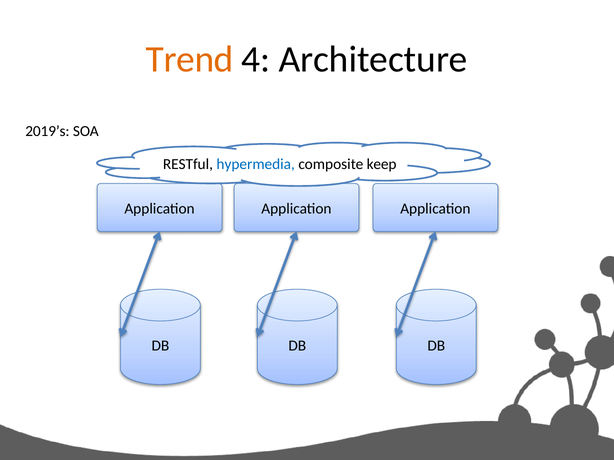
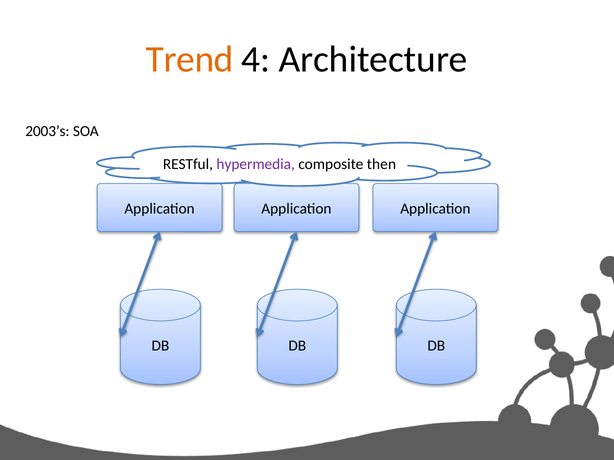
2019’s: 2019’s -> 2003’s
hypermedia colour: blue -> purple
keep: keep -> then
